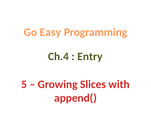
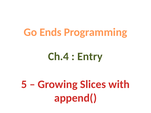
Easy: Easy -> Ends
